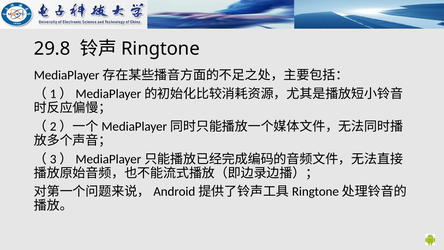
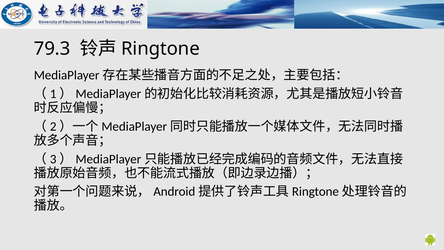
29.8: 29.8 -> 79.3
